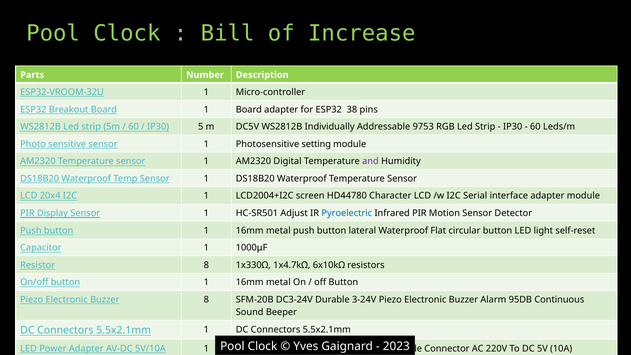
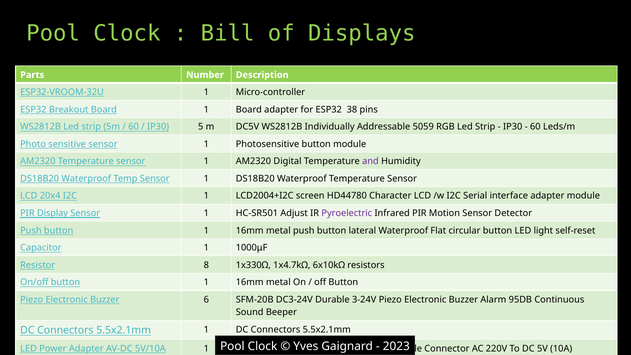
Increase: Increase -> Displays
9753: 9753 -> 5059
Photosensitive setting: setting -> button
Pyroelectric colour: blue -> purple
Buzzer 8: 8 -> 6
